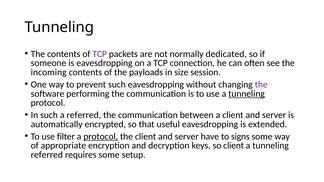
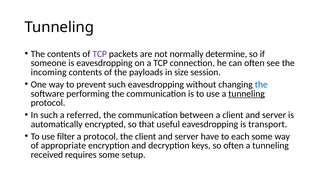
dedicated: dedicated -> determine
the at (261, 85) colour: purple -> blue
extended: extended -> transport
protocol at (101, 137) underline: present -> none
signs: signs -> each
so client: client -> often
referred at (47, 155): referred -> received
